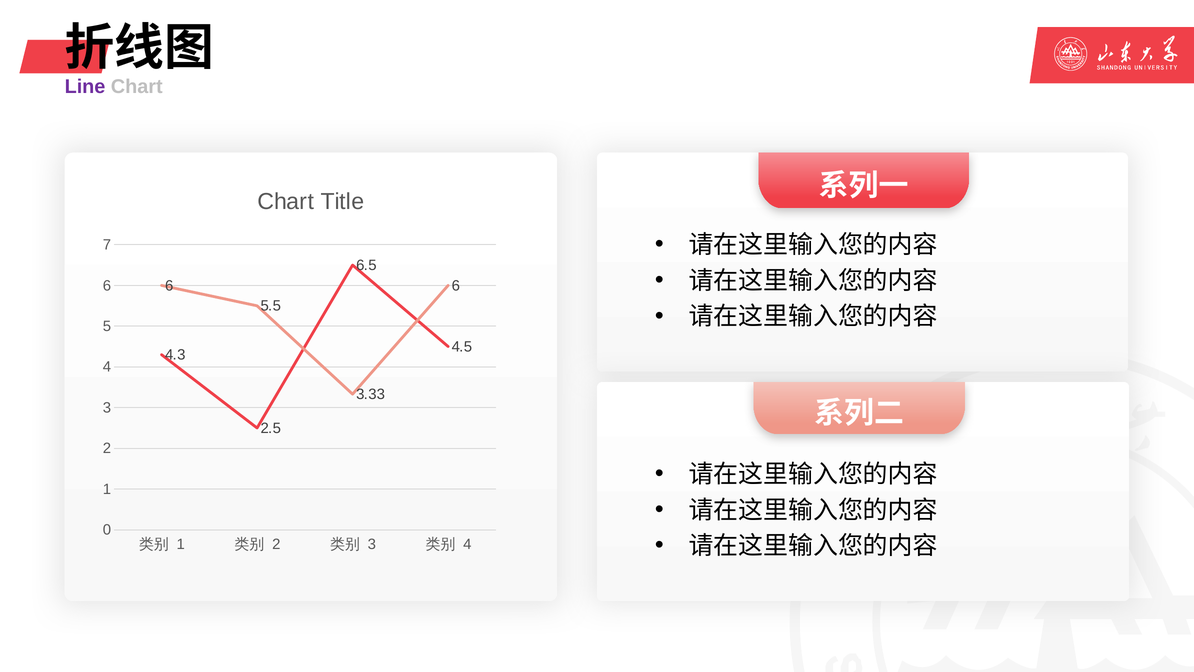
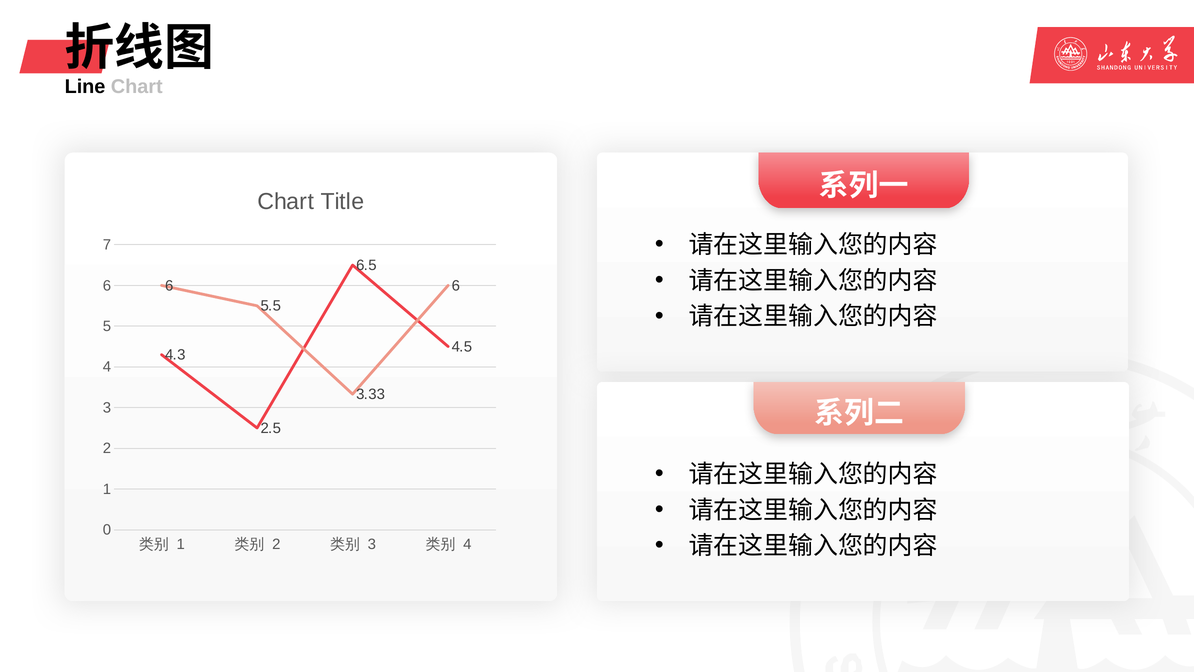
Line colour: purple -> black
